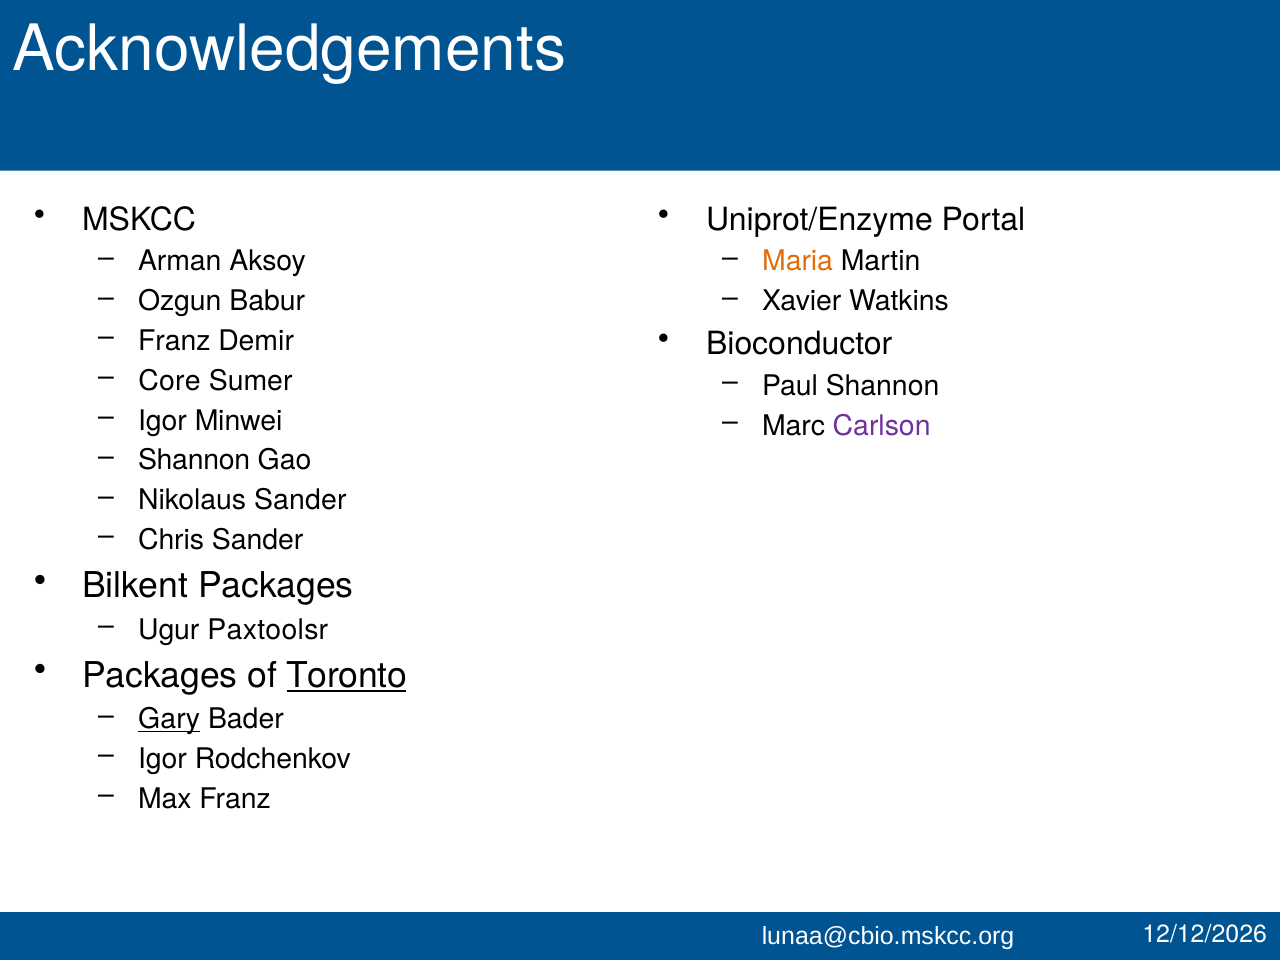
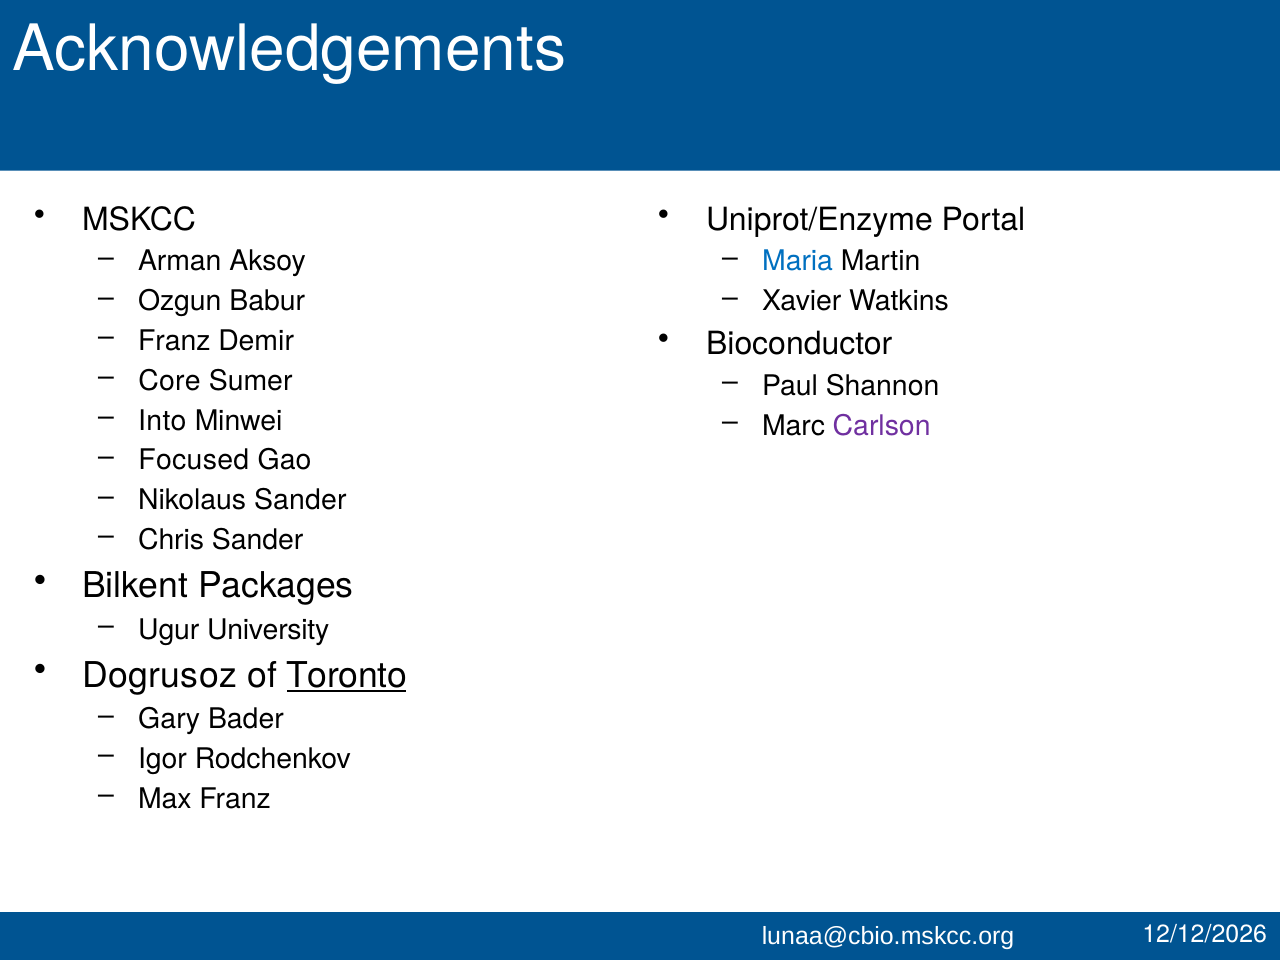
Maria colour: orange -> blue
Igor at (163, 421): Igor -> Into
Shannon at (194, 461): Shannon -> Focused
Paxtoolsr: Paxtoolsr -> University
Packages at (160, 676): Packages -> Dogrusoz
Gary underline: present -> none
